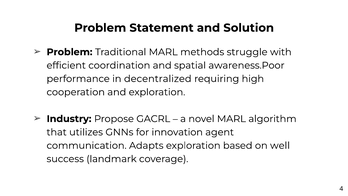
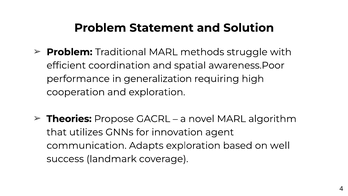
decentralized: decentralized -> generalization
Industry: Industry -> Theories
